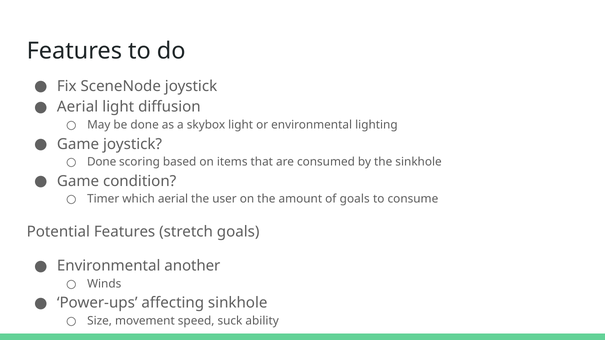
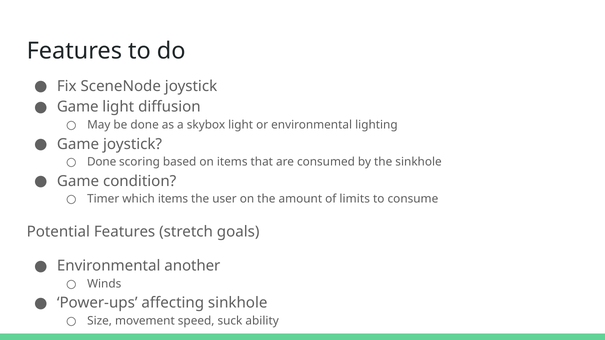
Aerial at (78, 107): Aerial -> Game
which aerial: aerial -> items
of goals: goals -> limits
